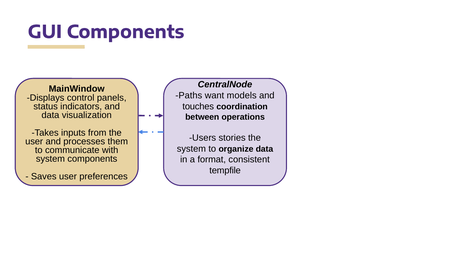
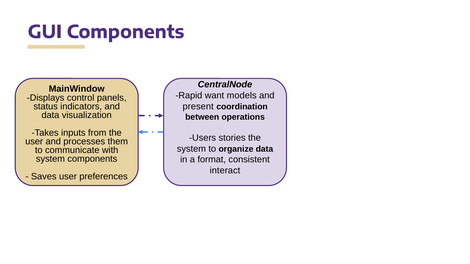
Paths: Paths -> Rapid
touches: touches -> present
tempfile at (225, 171): tempfile -> interact
